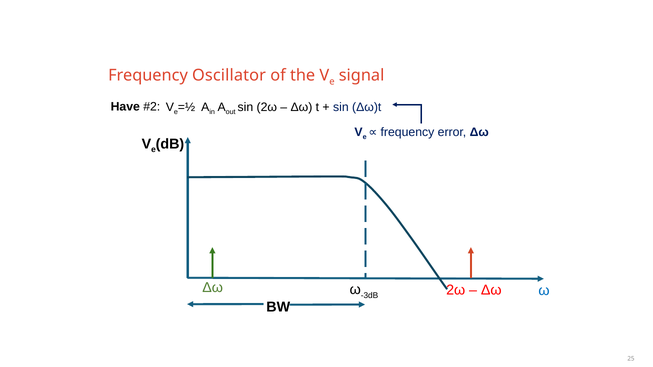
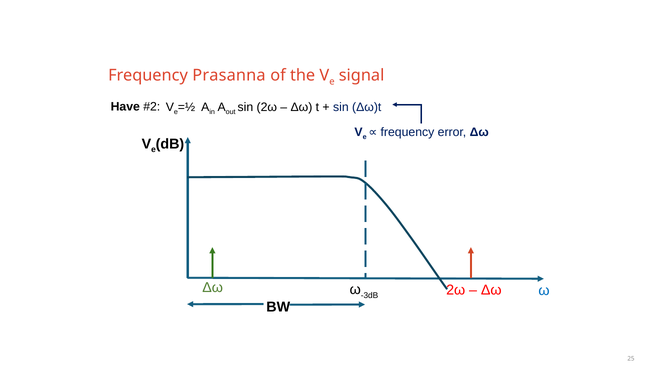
Oscillator: Oscillator -> Prasanna
